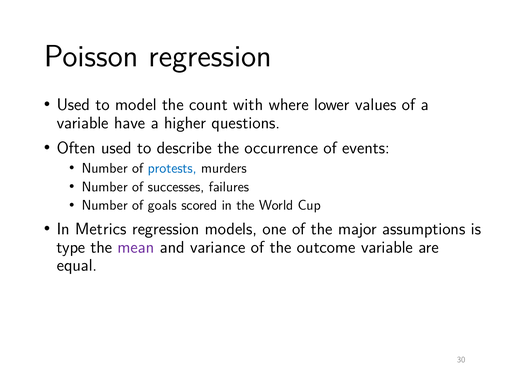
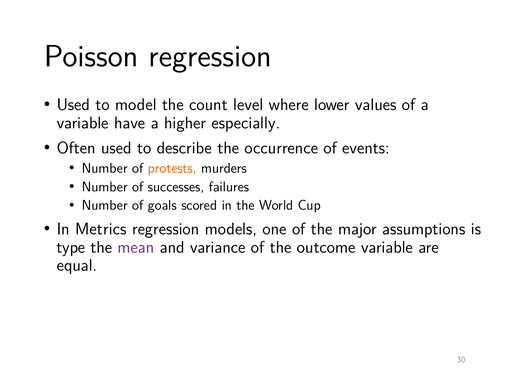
with: with -> level
questions: questions -> especially
protests colour: blue -> orange
